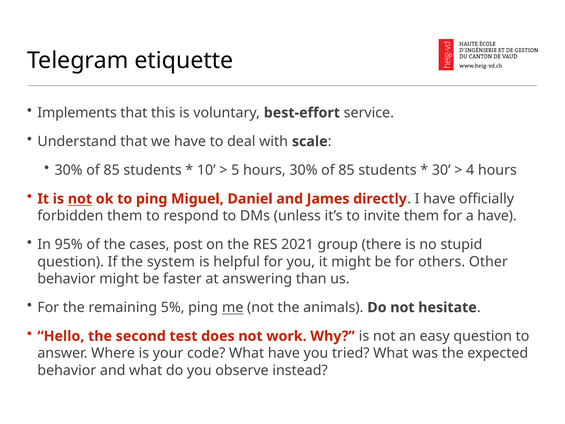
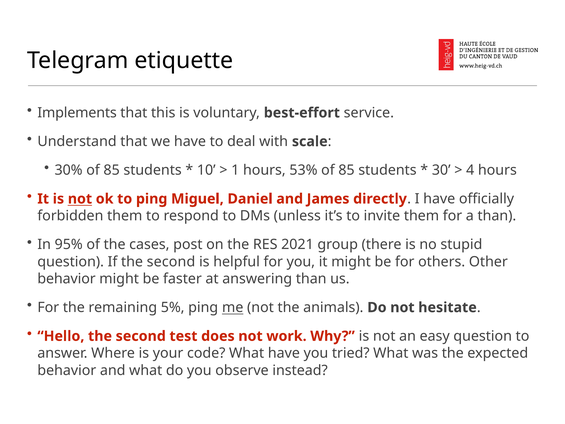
5: 5 -> 1
hours 30%: 30% -> 53%
a have: have -> than
If the system: system -> second
